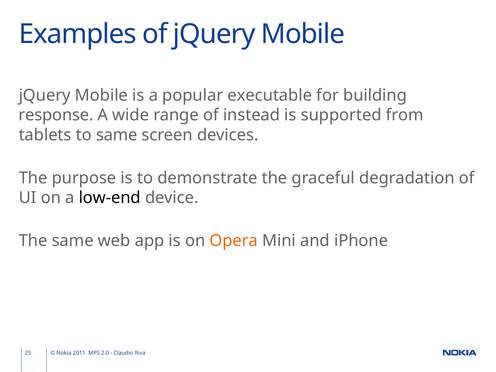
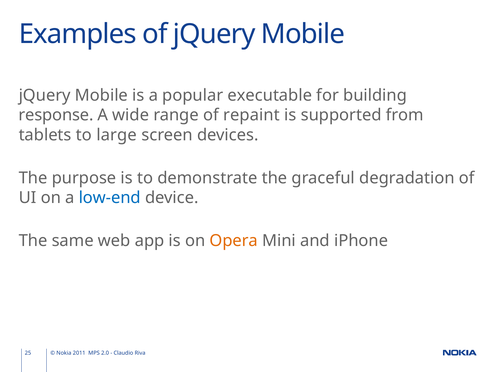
instead: instead -> repaint
to same: same -> large
low-end colour: black -> blue
